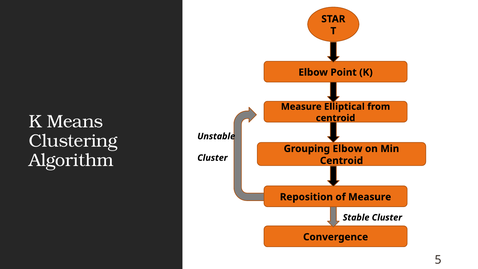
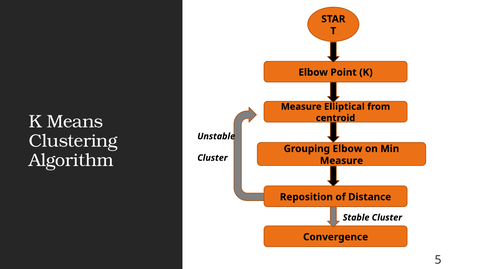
Centroid at (341, 161): Centroid -> Measure
of Measure: Measure -> Distance
